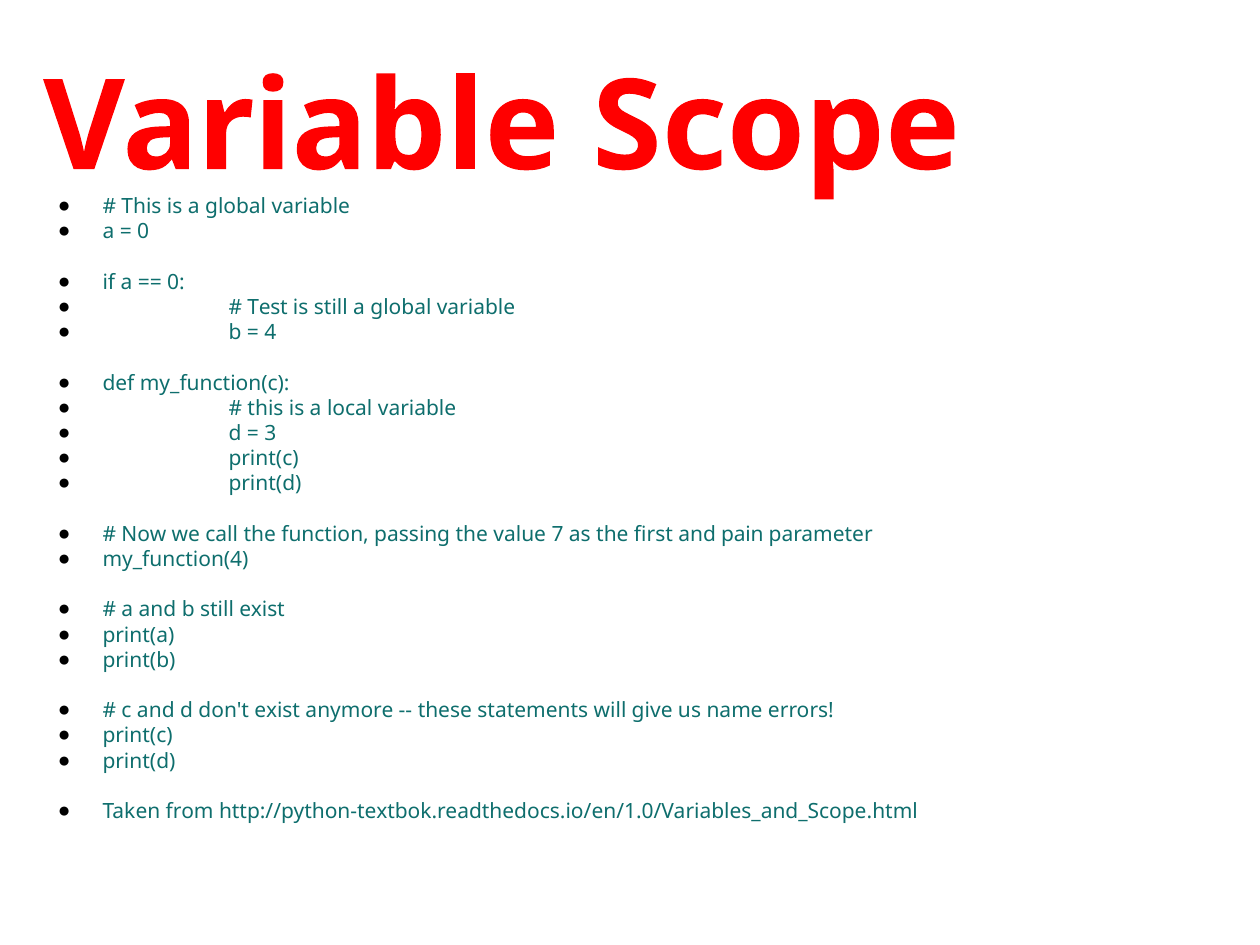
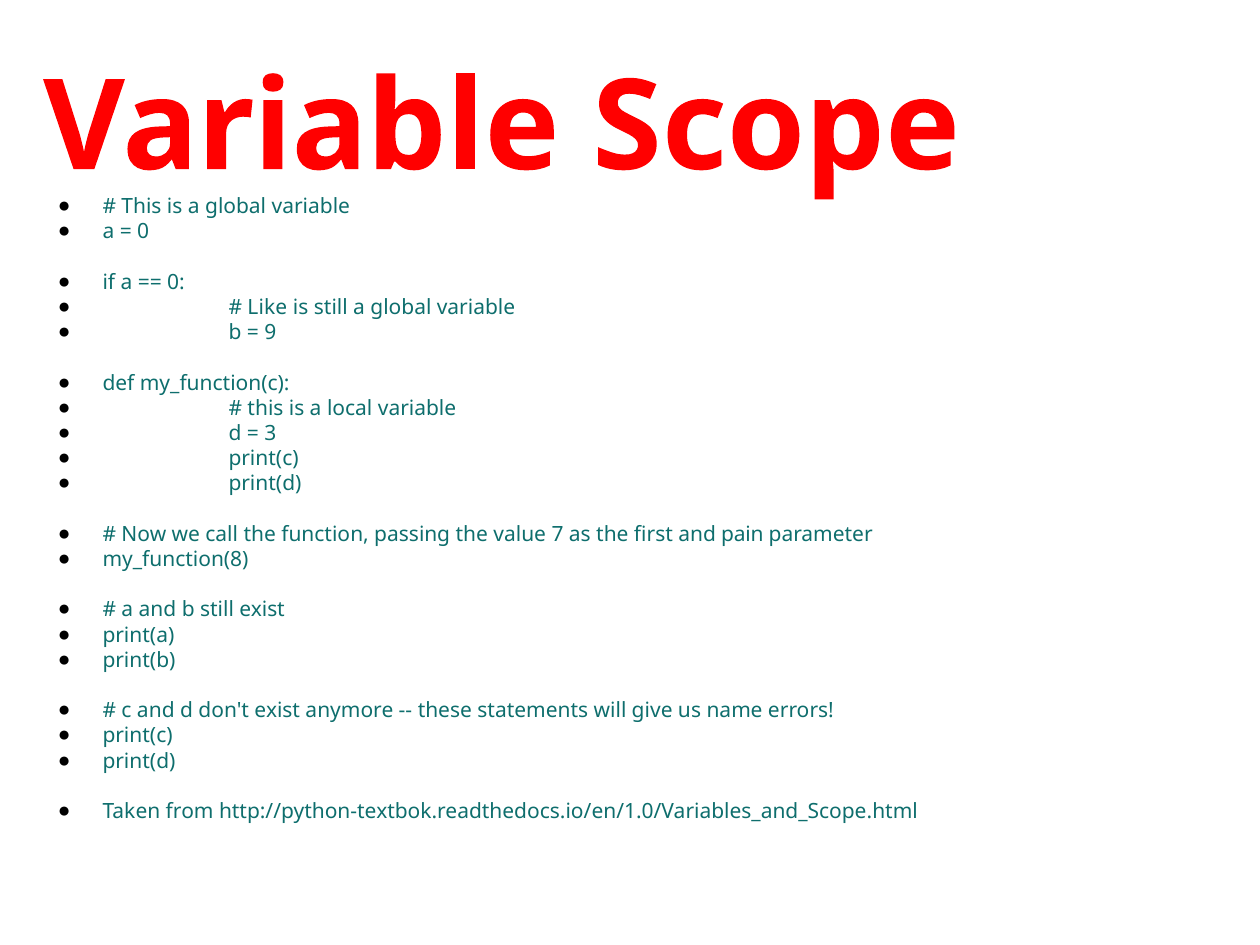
Test: Test -> Like
4: 4 -> 9
my_function(4: my_function(4 -> my_function(8
